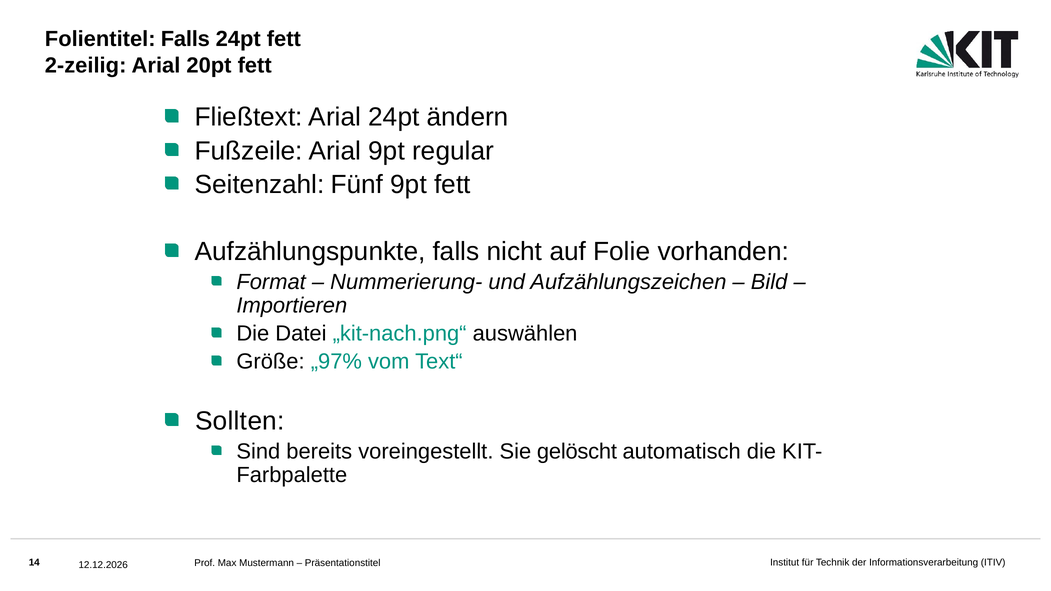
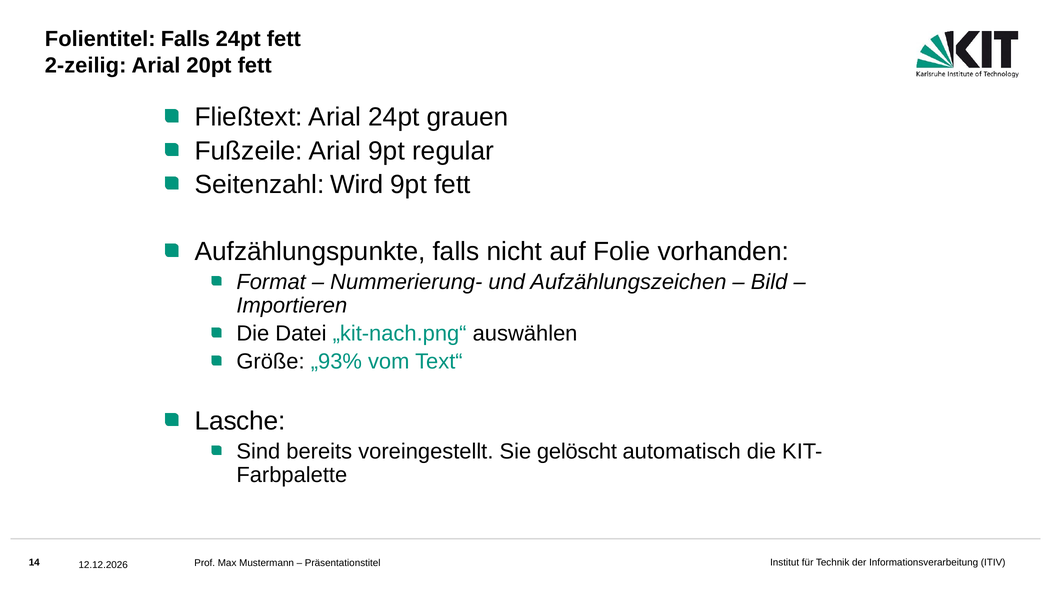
ändern: ändern -> grauen
Fünf: Fünf -> Wird
„97%: „97% -> „93%
Sollten: Sollten -> Lasche
